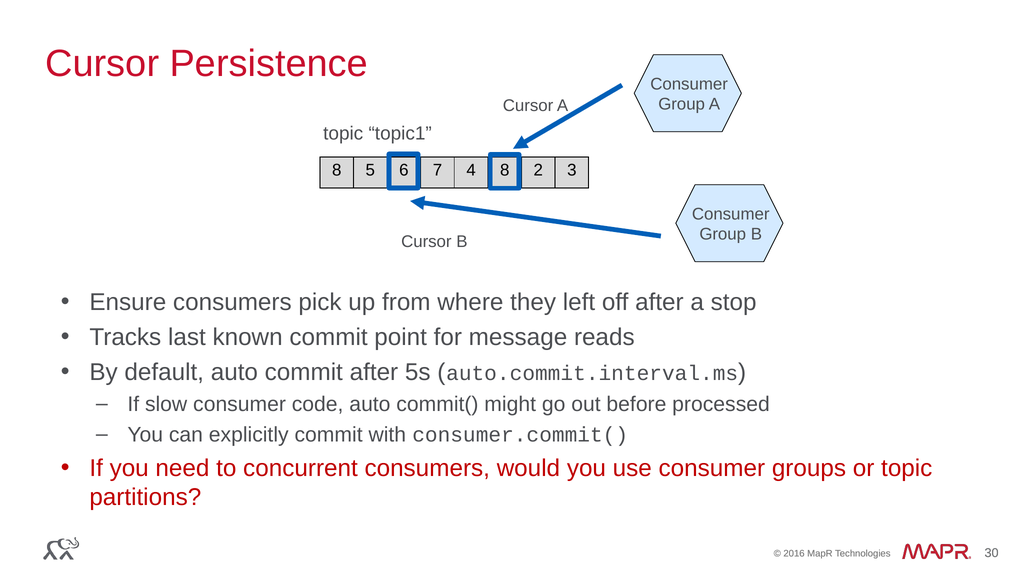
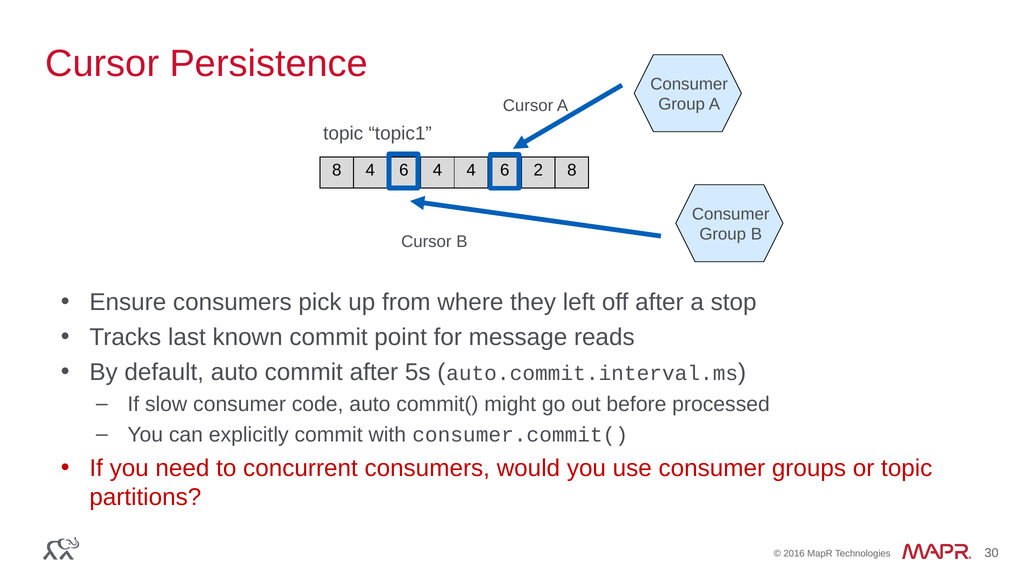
8 5: 5 -> 4
6 7: 7 -> 4
8 at (505, 170): 8 -> 6
2 3: 3 -> 8
